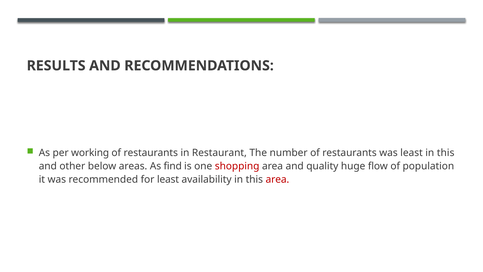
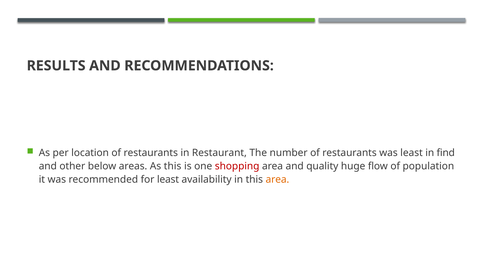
working: working -> location
least in this: this -> find
As find: find -> this
area at (277, 179) colour: red -> orange
